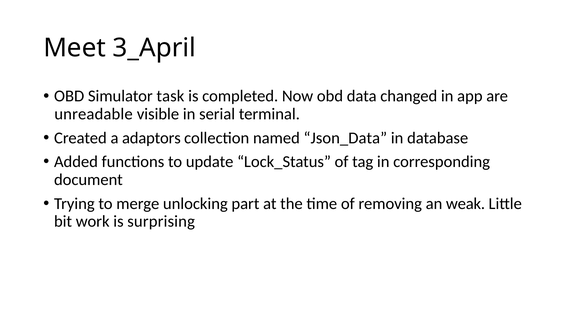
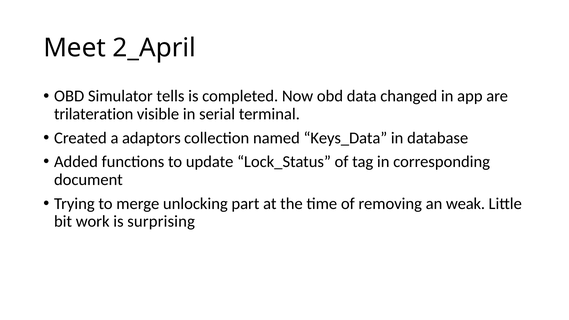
3_April: 3_April -> 2_April
task: task -> tells
unreadable: unreadable -> trilateration
Json_Data: Json_Data -> Keys_Data
